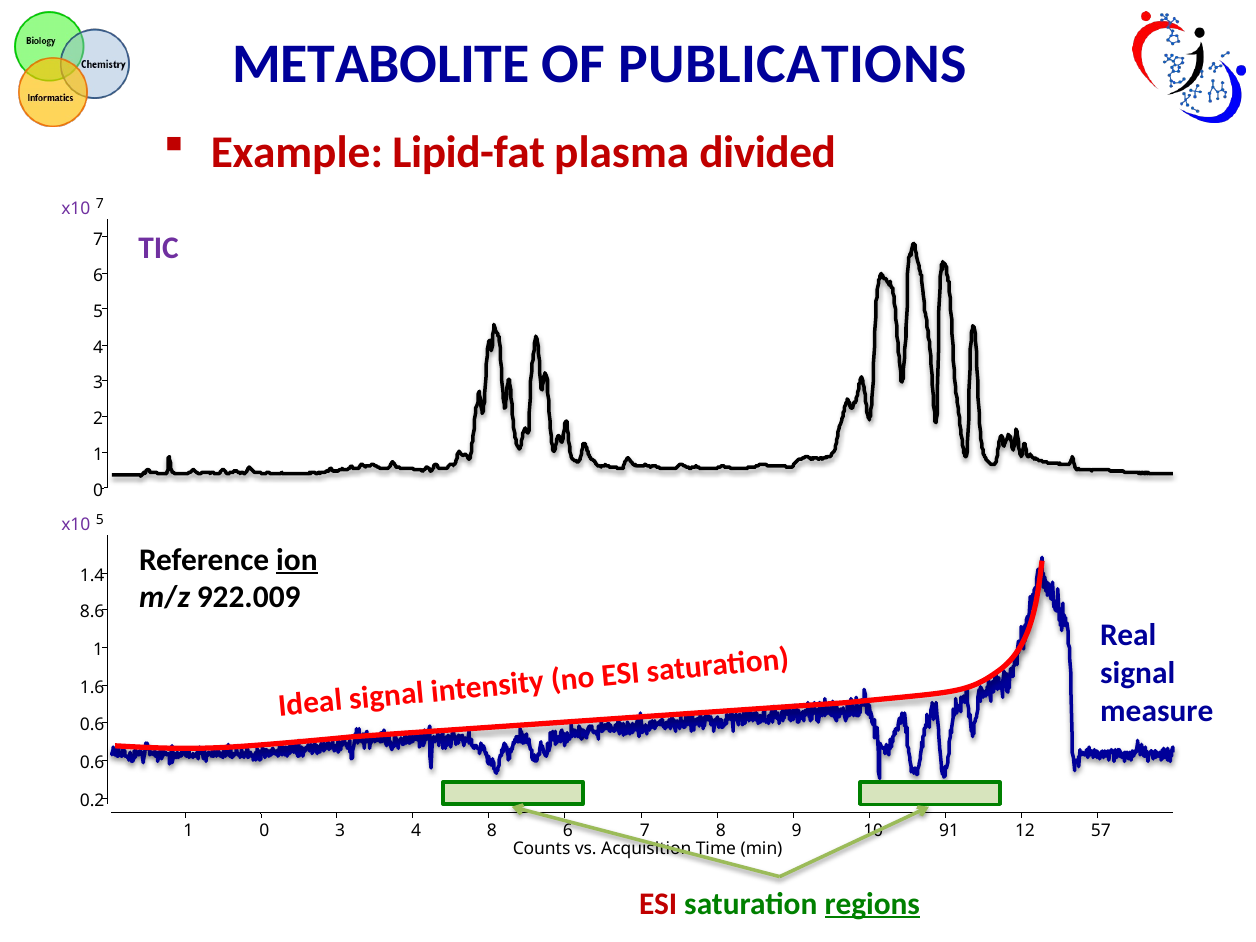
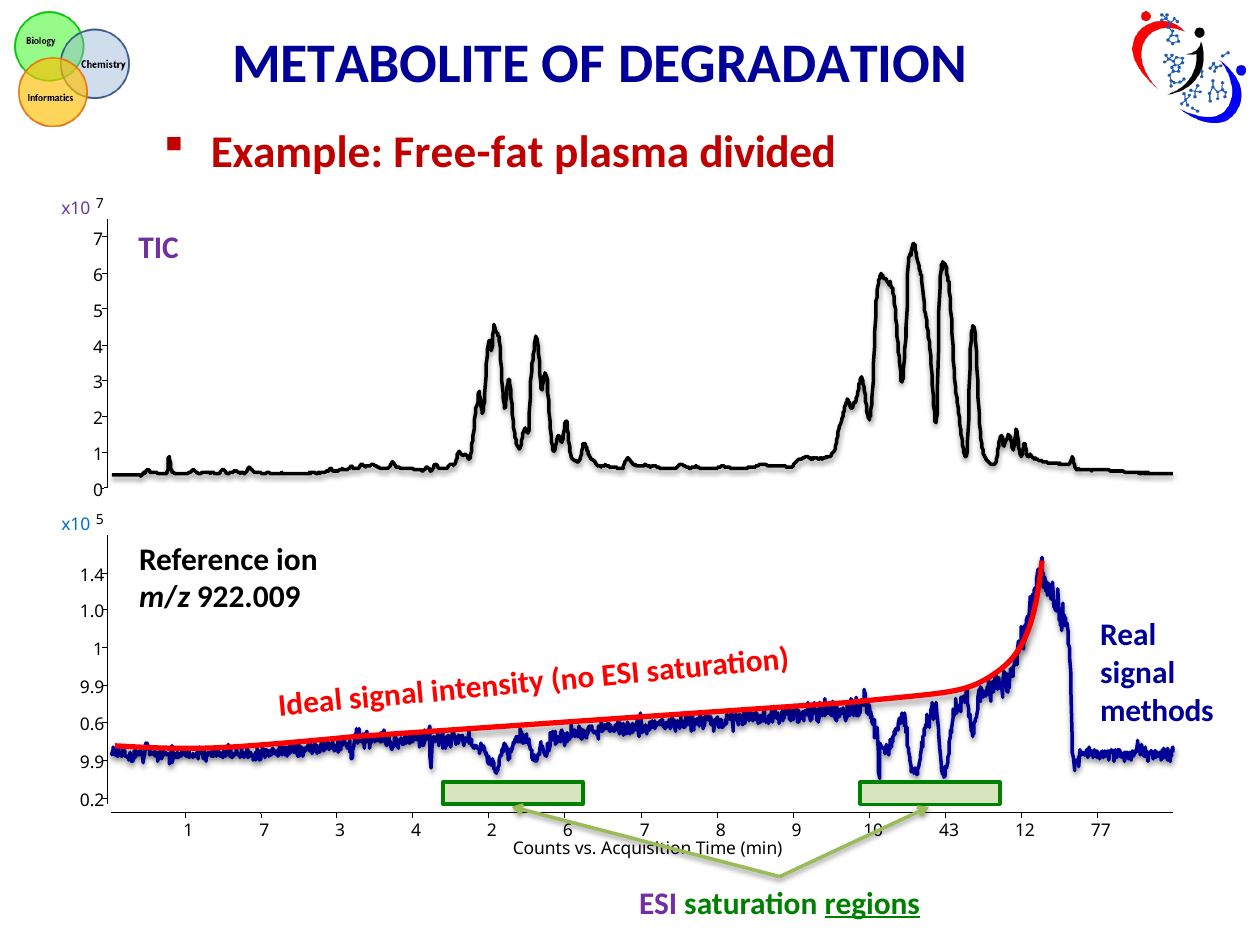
PUBLICATIONS: PUBLICATIONS -> DEGRADATION
Lipid-fat: Lipid-fat -> Free-fat
x10 at (76, 525) colour: purple -> blue
ion underline: present -> none
8.6: 8.6 -> 1.0
1.6 at (92, 688): 1.6 -> 9.9
measure: measure -> methods
0.6 at (92, 763): 0.6 -> 9.9
1 0: 0 -> 7
4 8: 8 -> 2
91: 91 -> 43
57: 57 -> 77
ESI at (658, 904) colour: red -> purple
